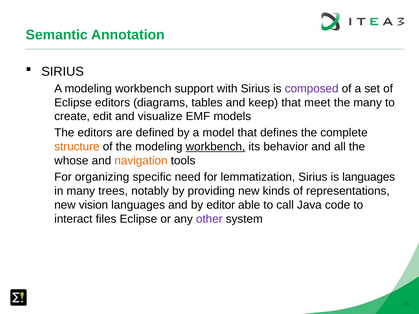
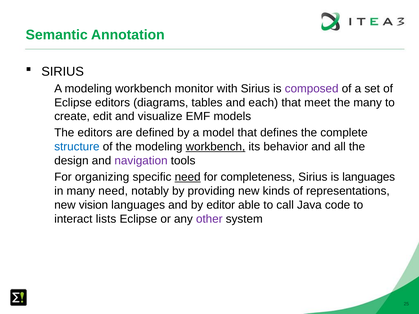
support: support -> monitor
keep: keep -> each
structure colour: orange -> blue
whose: whose -> design
navigation colour: orange -> purple
need at (188, 177) underline: none -> present
lemmatization: lemmatization -> completeness
many trees: trees -> need
files: files -> lists
